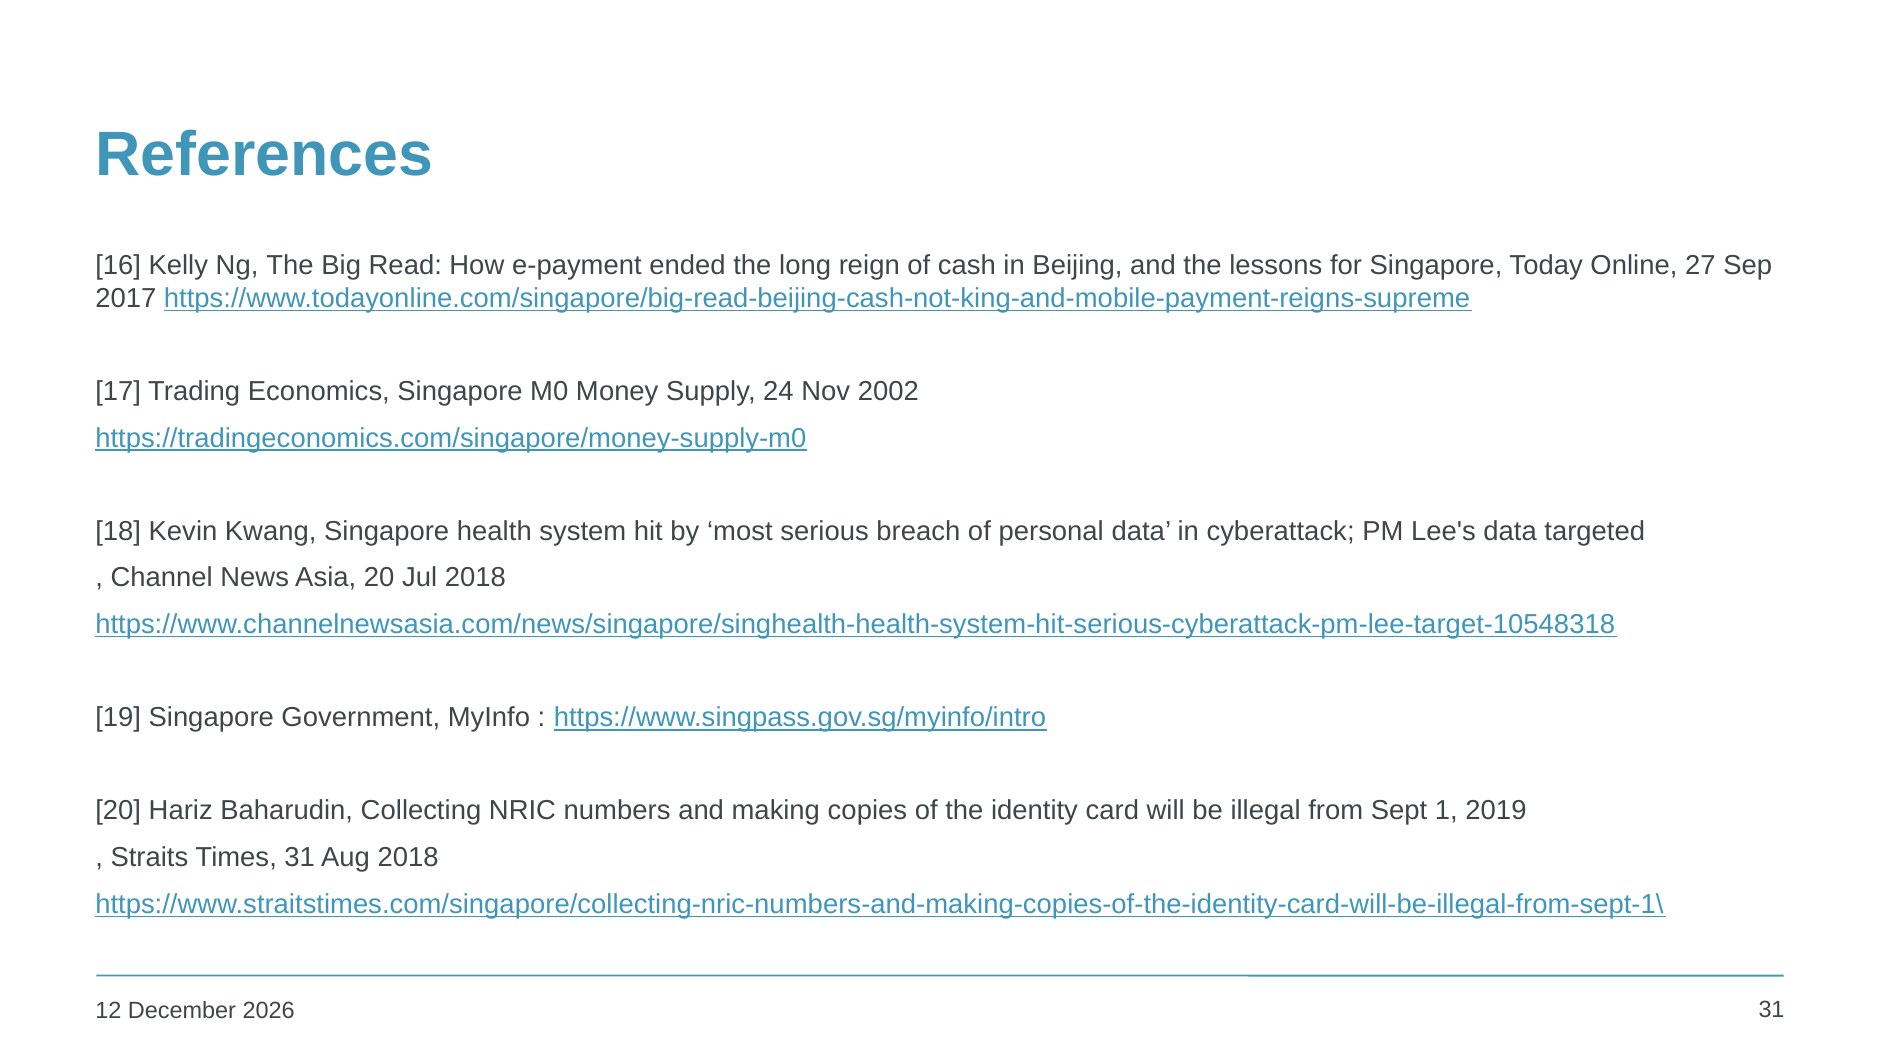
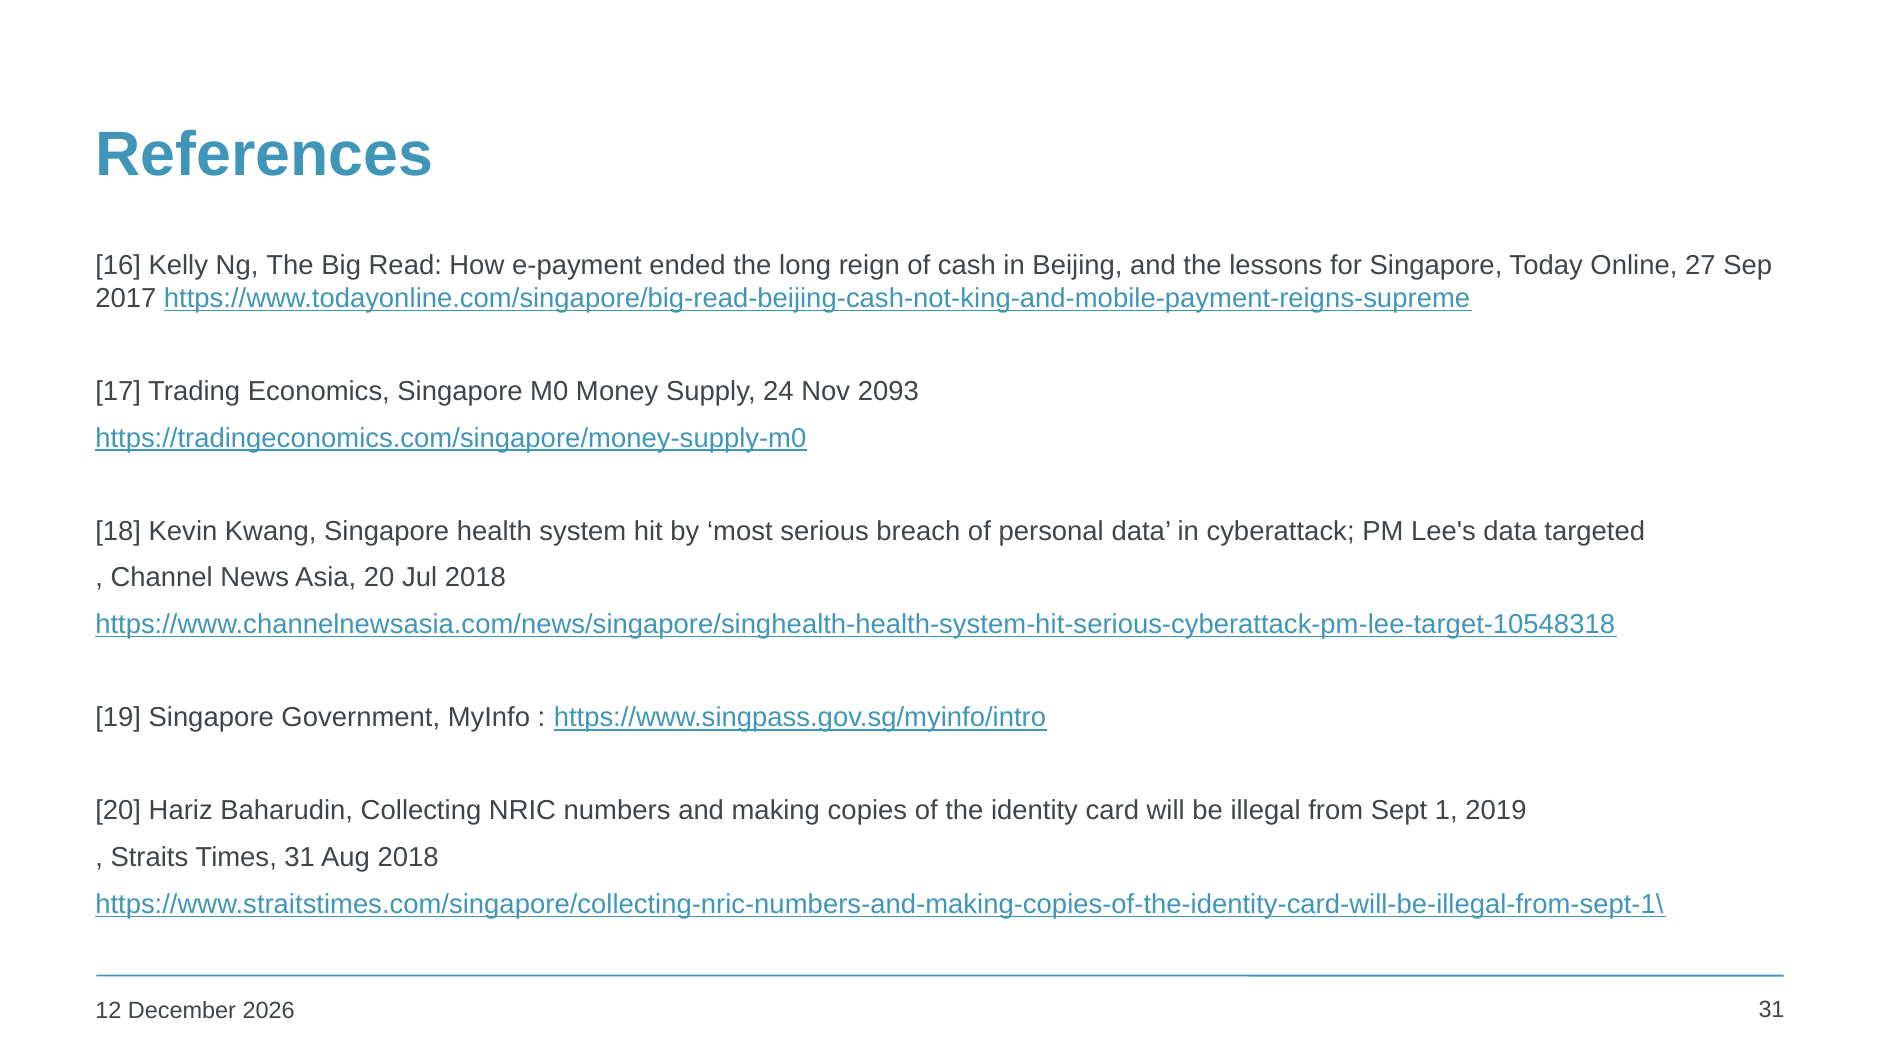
2002: 2002 -> 2093
